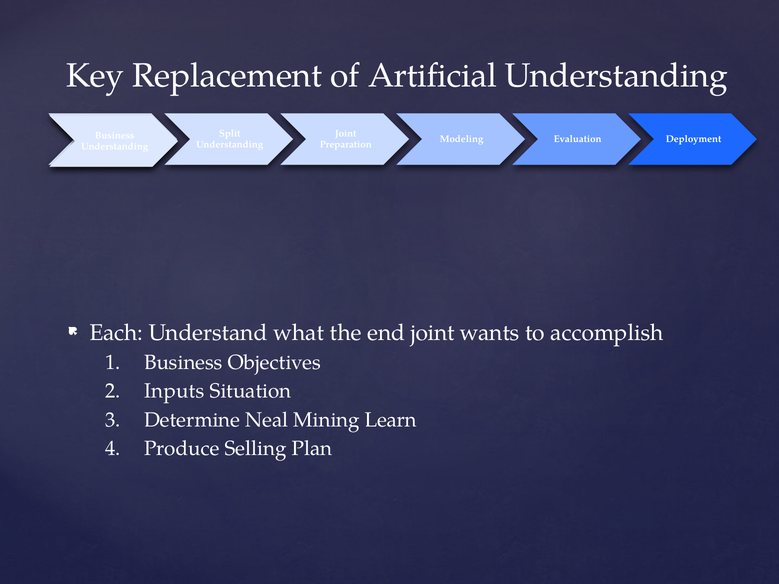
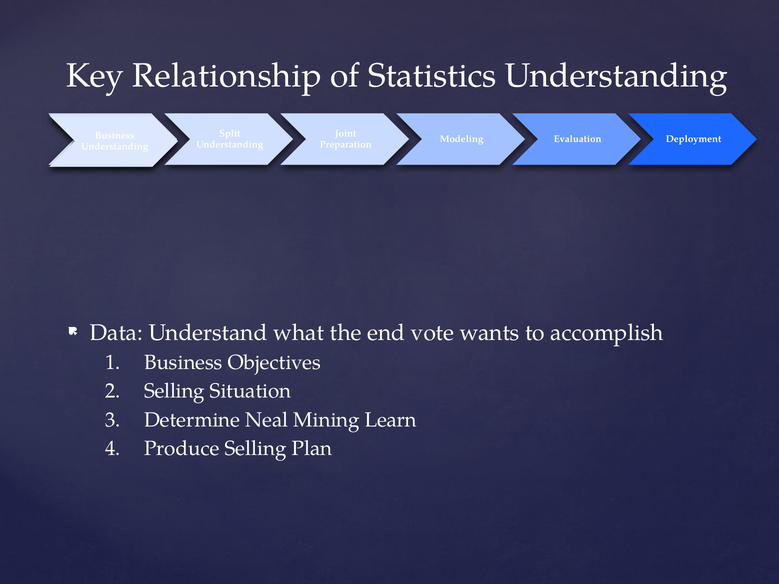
Replacement: Replacement -> Relationship
Artificial: Artificial -> Statistics
Each: Each -> Data
end joint: joint -> vote
Inputs at (174, 391): Inputs -> Selling
